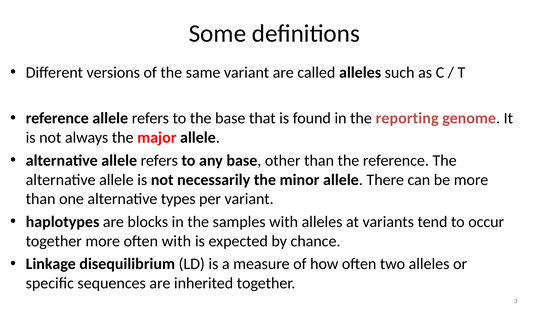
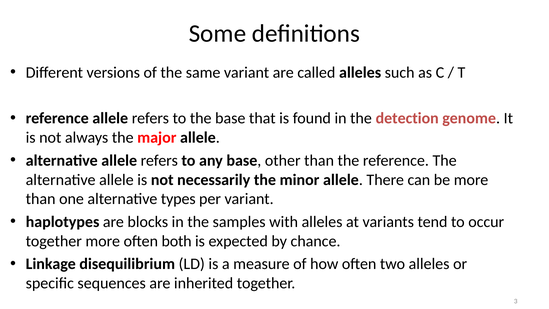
reporting: reporting -> detection
often with: with -> both
